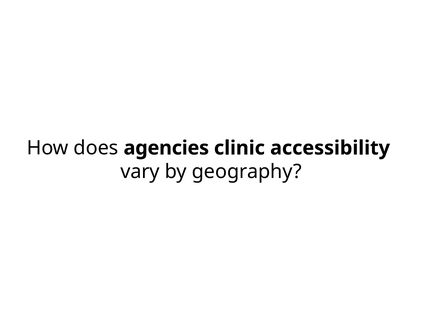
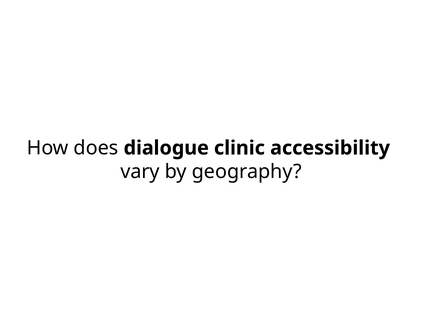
agencies: agencies -> dialogue
